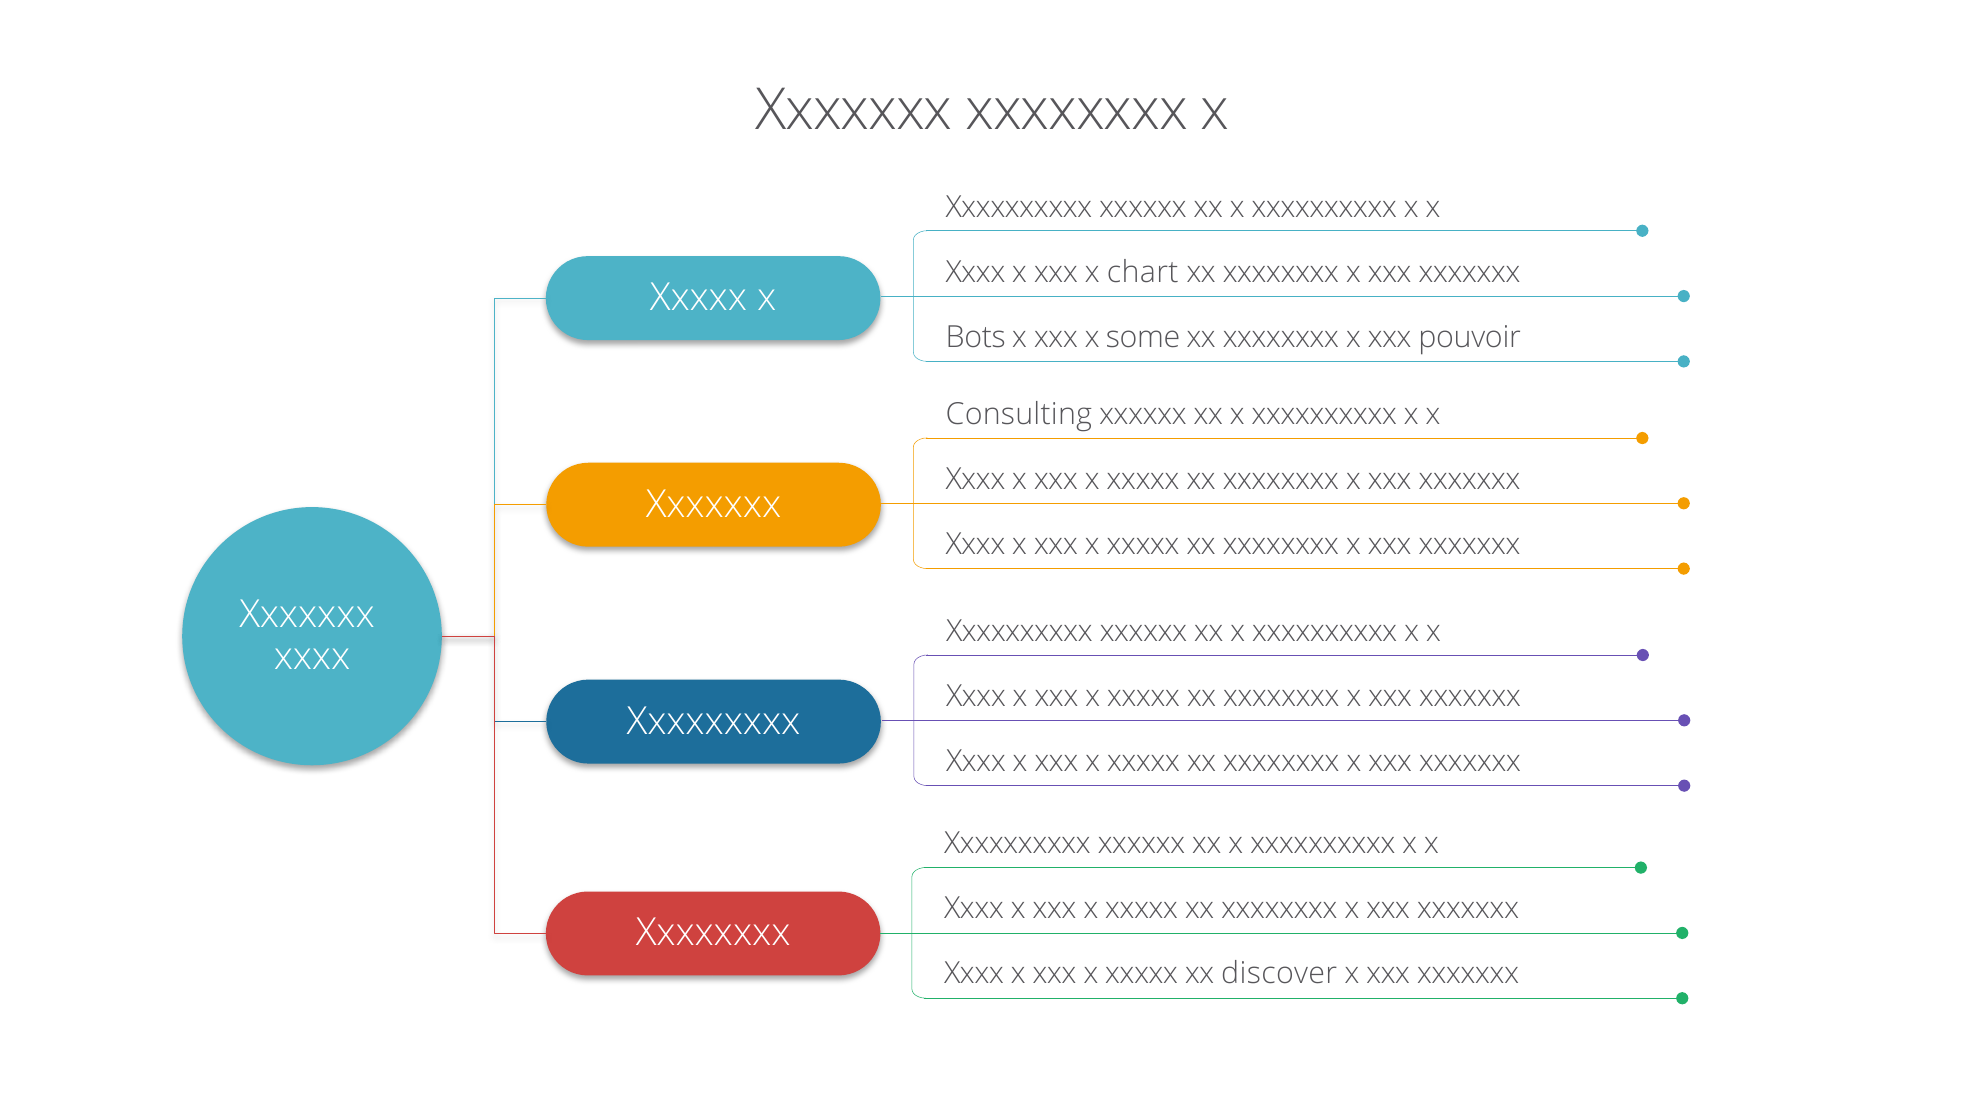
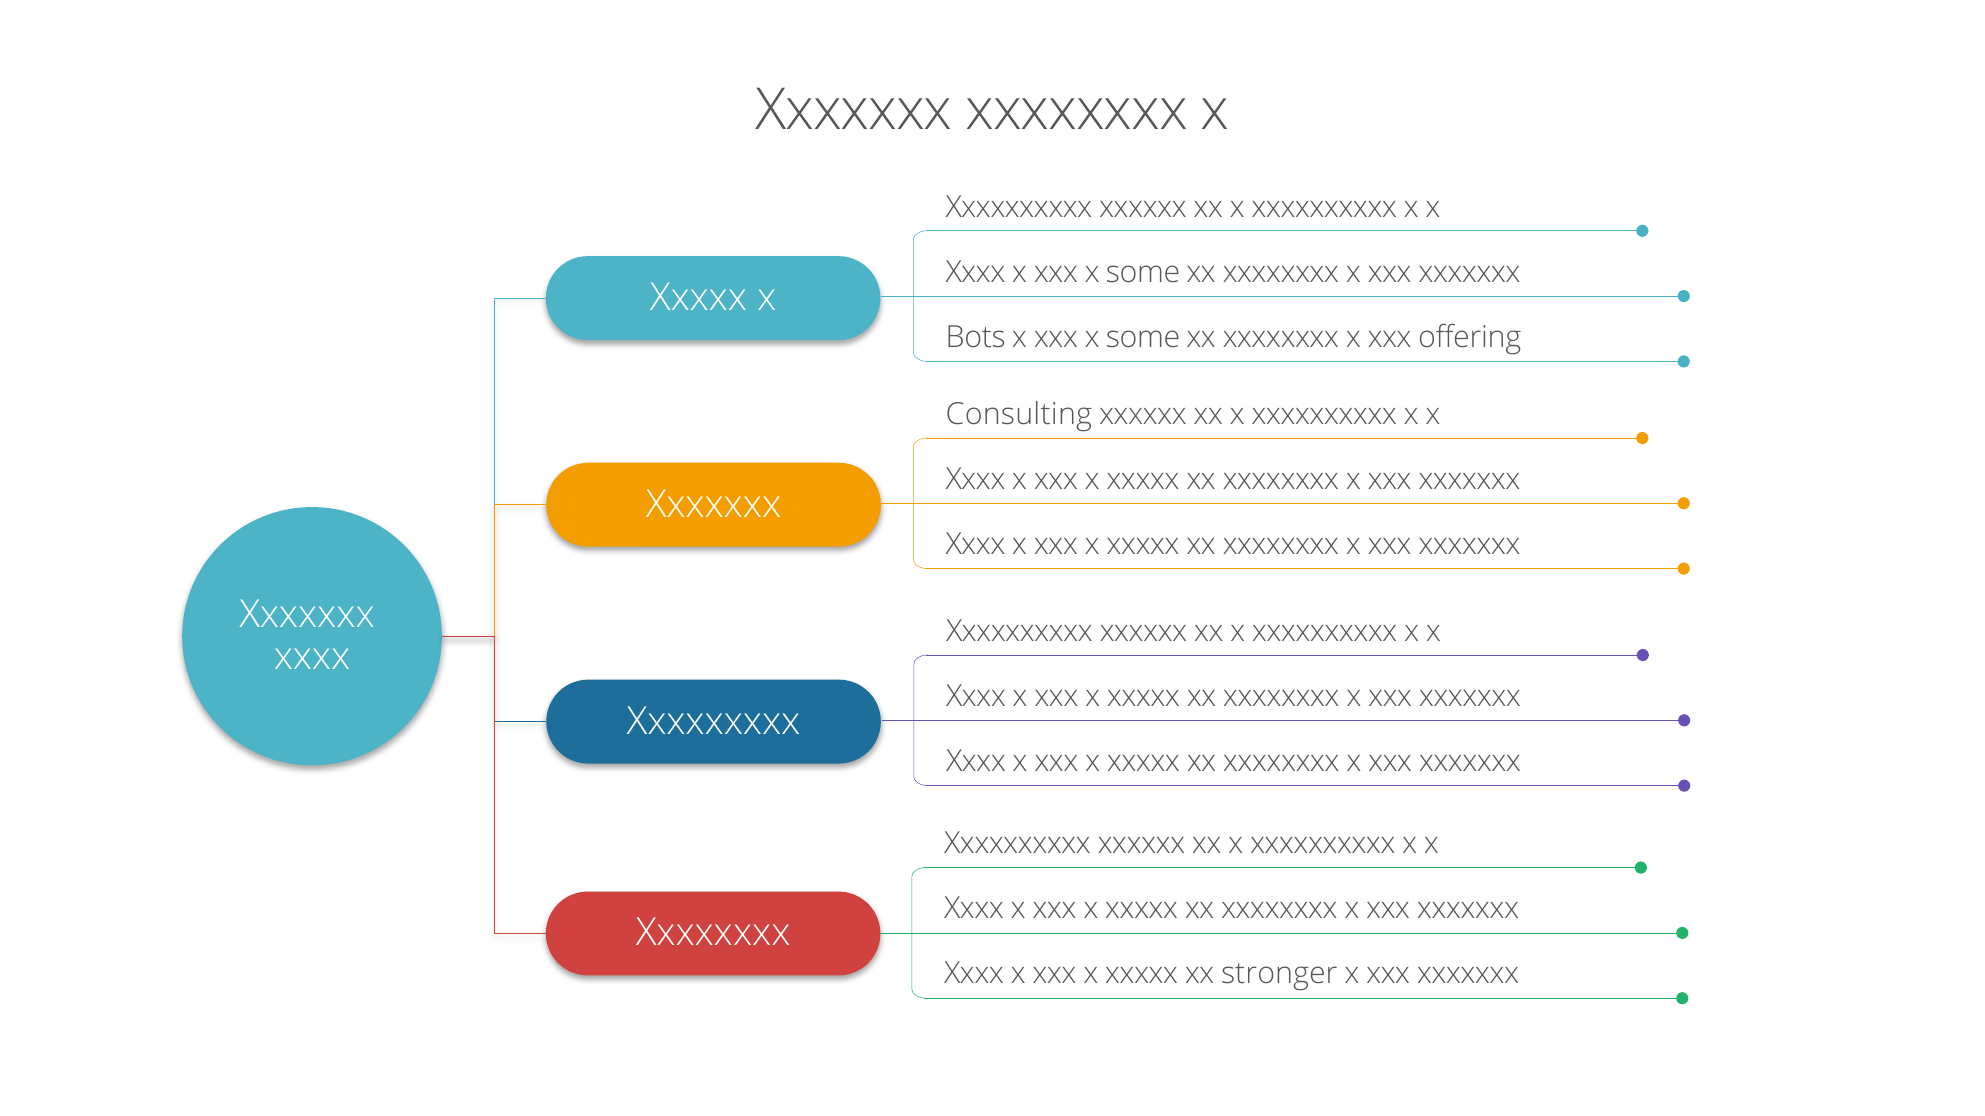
chart at (1143, 272): chart -> some
pouvoir: pouvoir -> offering
discover: discover -> stronger
